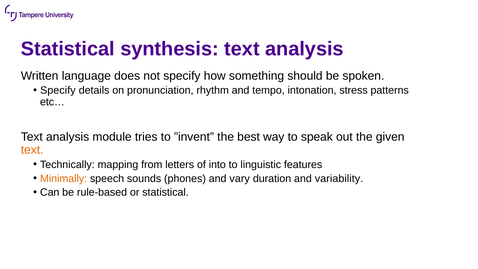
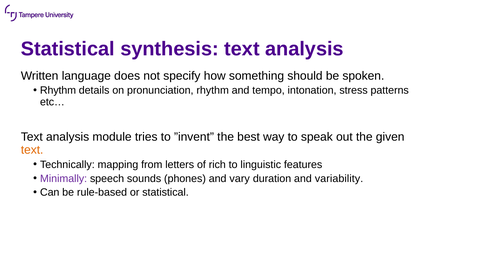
Specify at (58, 90): Specify -> Rhythm
into: into -> rich
Minimally colour: orange -> purple
